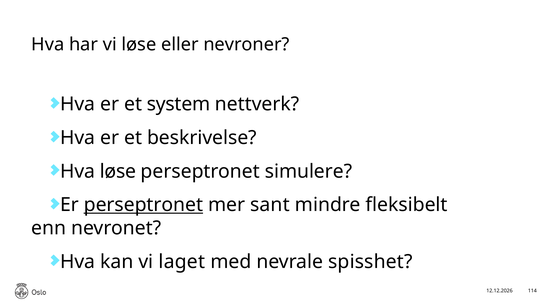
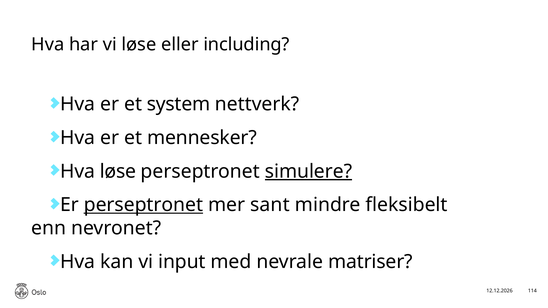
nevroner: nevroner -> including
beskrivelse: beskrivelse -> mennesker
simulere underline: none -> present
laget: laget -> input
spisshet: spisshet -> matriser
